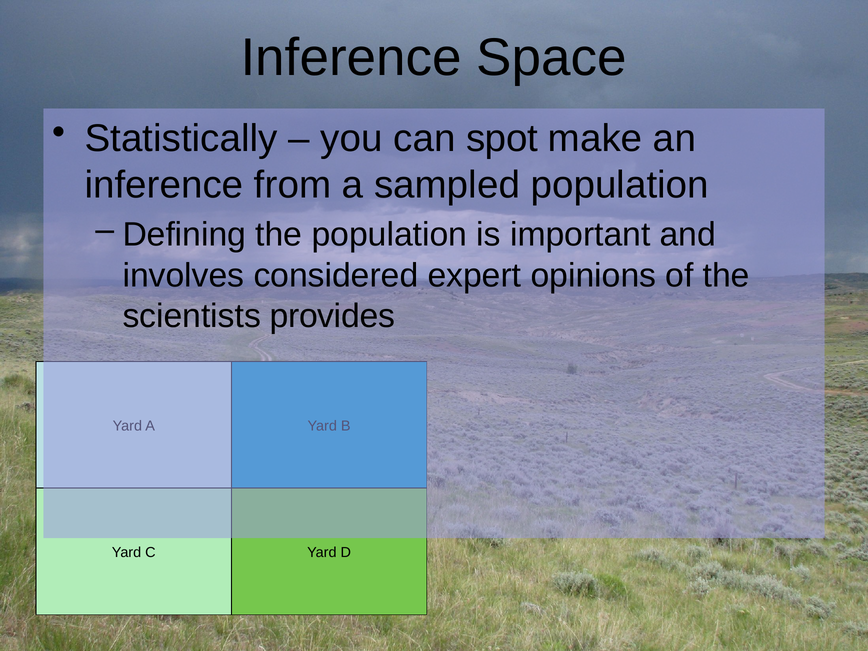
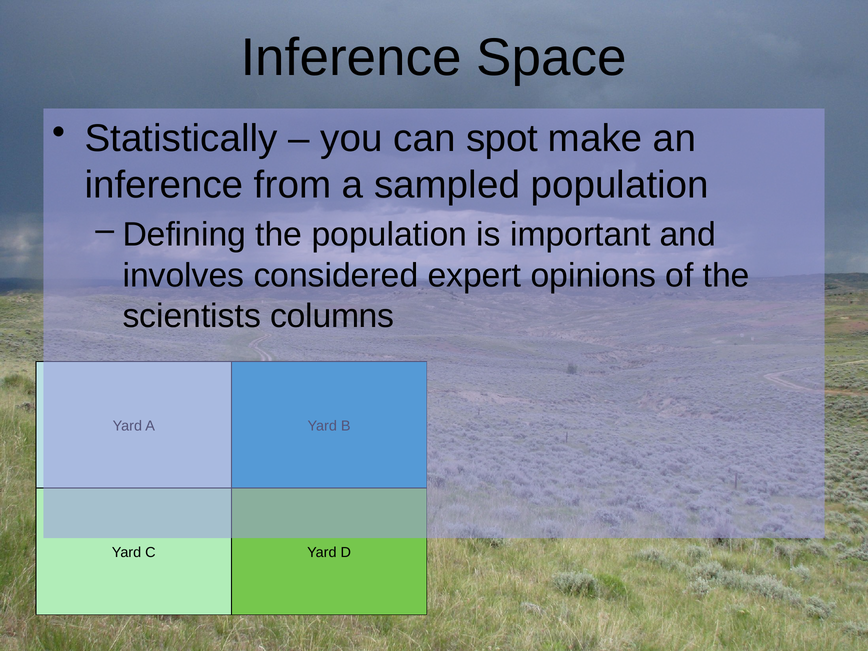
provides: provides -> columns
